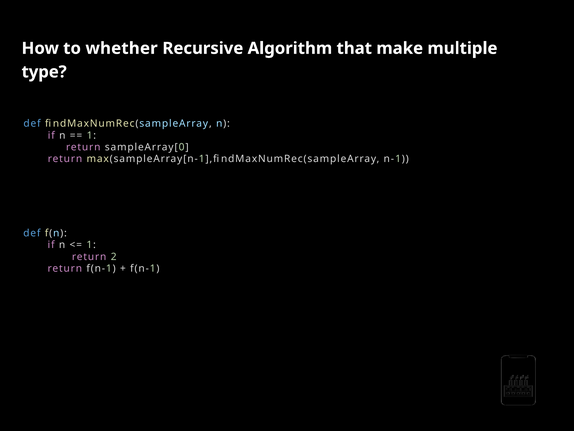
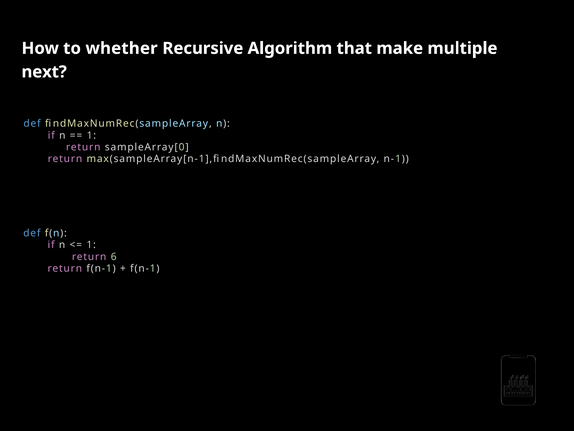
type: type -> next
2: 2 -> 6
